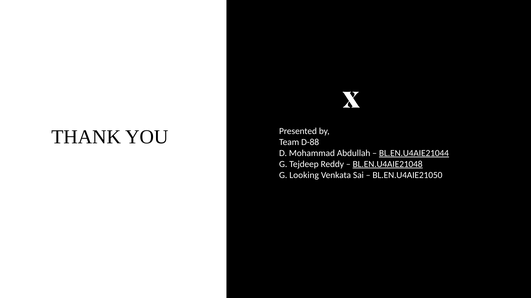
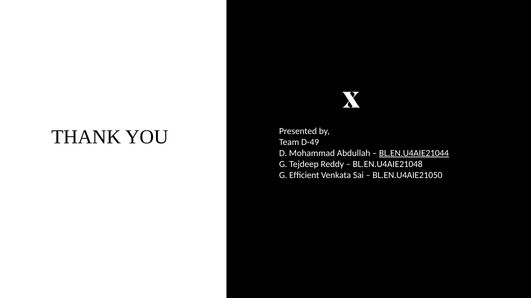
D-88: D-88 -> D-49
BL.EN.U4AIE21048 underline: present -> none
Looking: Looking -> Efﬁcient
